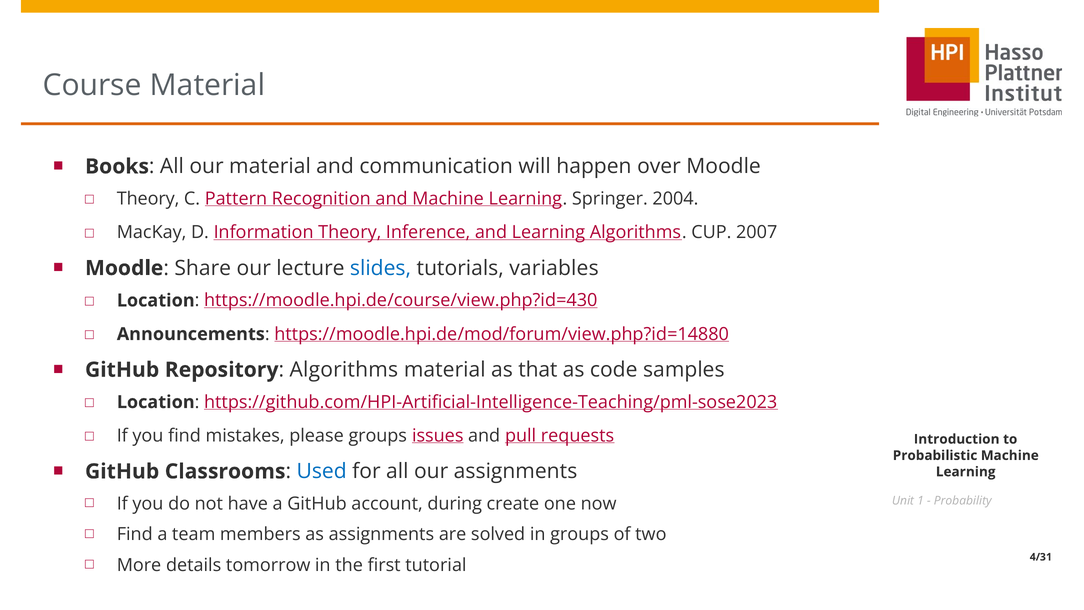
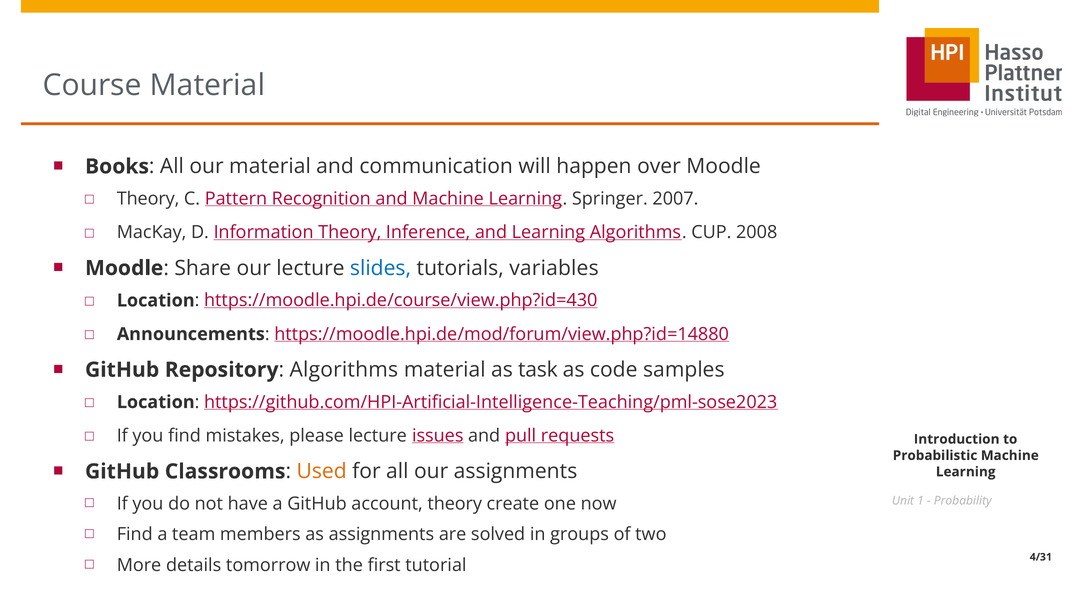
2004: 2004 -> 2007
2007: 2007 -> 2008
that: that -> task
please groups: groups -> lecture
Used colour: blue -> orange
account during: during -> theory
